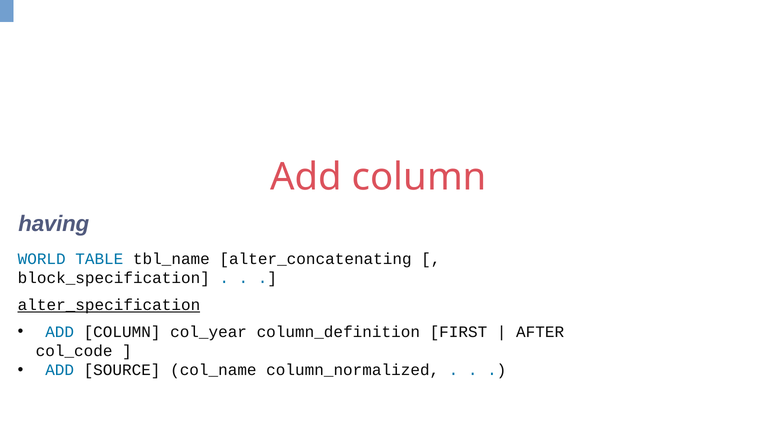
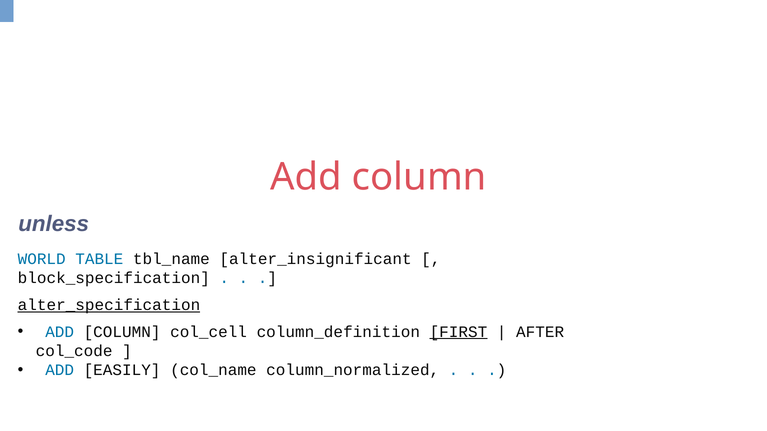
having: having -> unless
alter_concatenating: alter_concatenating -> alter_insignificant
col_year: col_year -> col_cell
FIRST underline: none -> present
SOURCE: SOURCE -> EASILY
